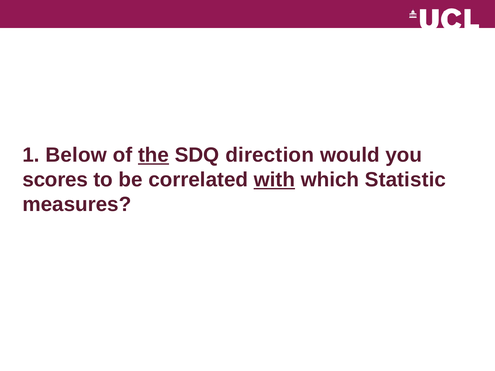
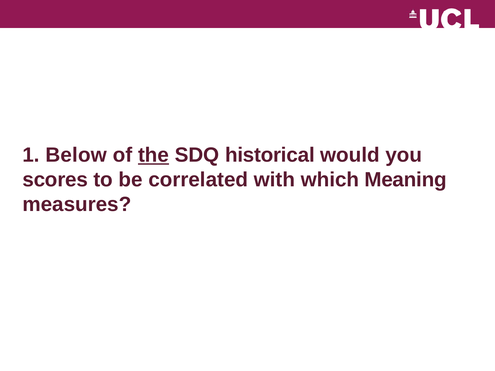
direction: direction -> historical
with underline: present -> none
Statistic: Statistic -> Meaning
